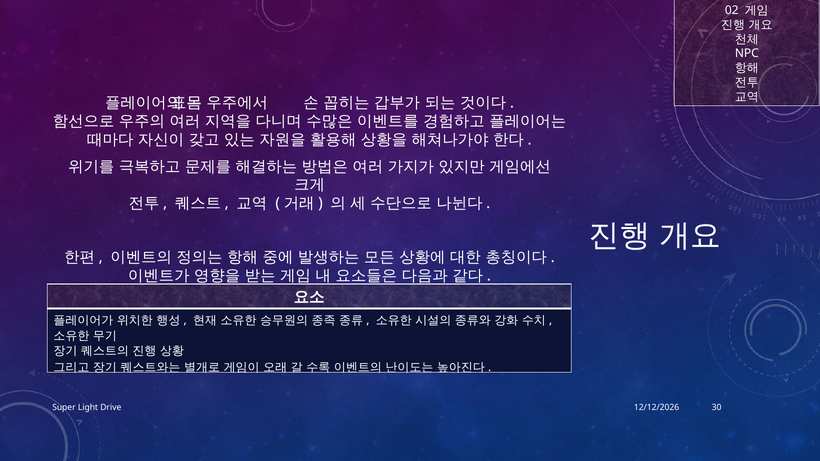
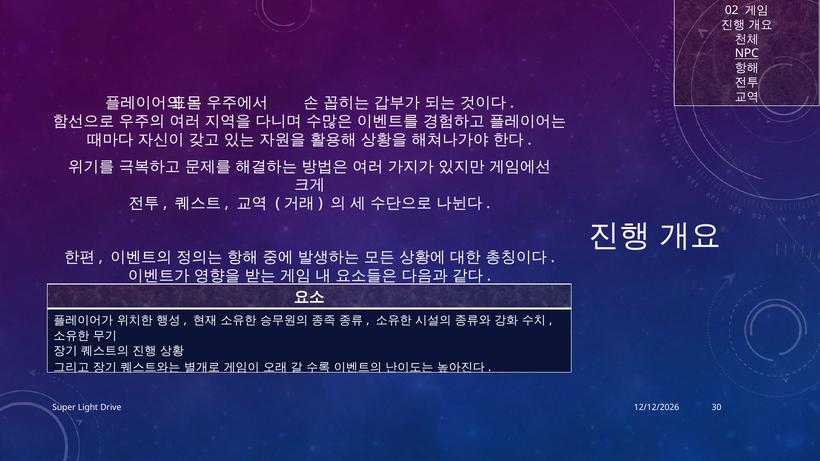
NPC underline: none -> present
